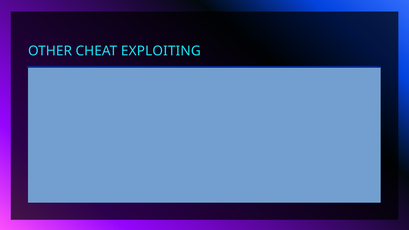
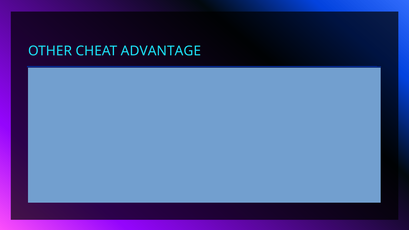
EXPLOITING: EXPLOITING -> ADVANTAGE
